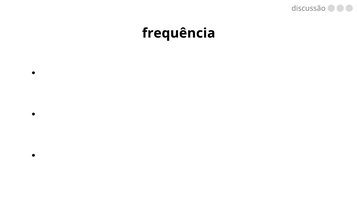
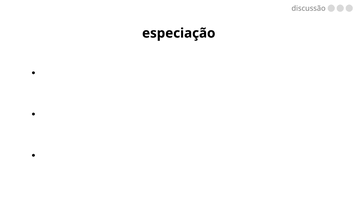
frequência: frequência -> especiação
